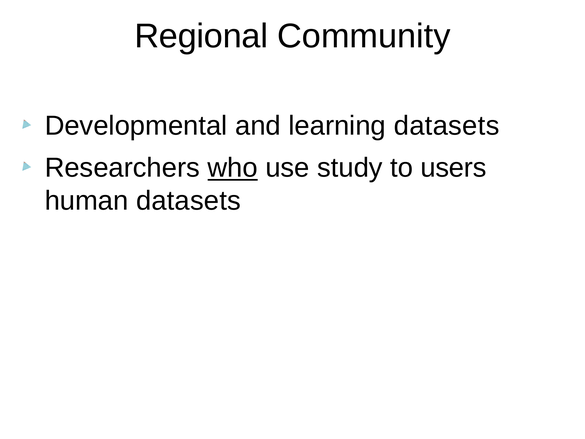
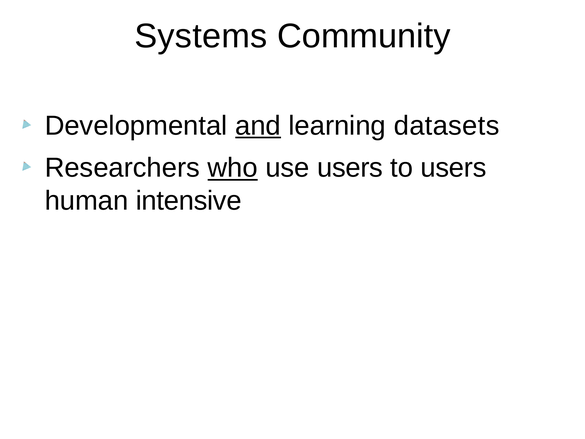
Regional: Regional -> Systems
and underline: none -> present
use study: study -> users
human datasets: datasets -> intensive
